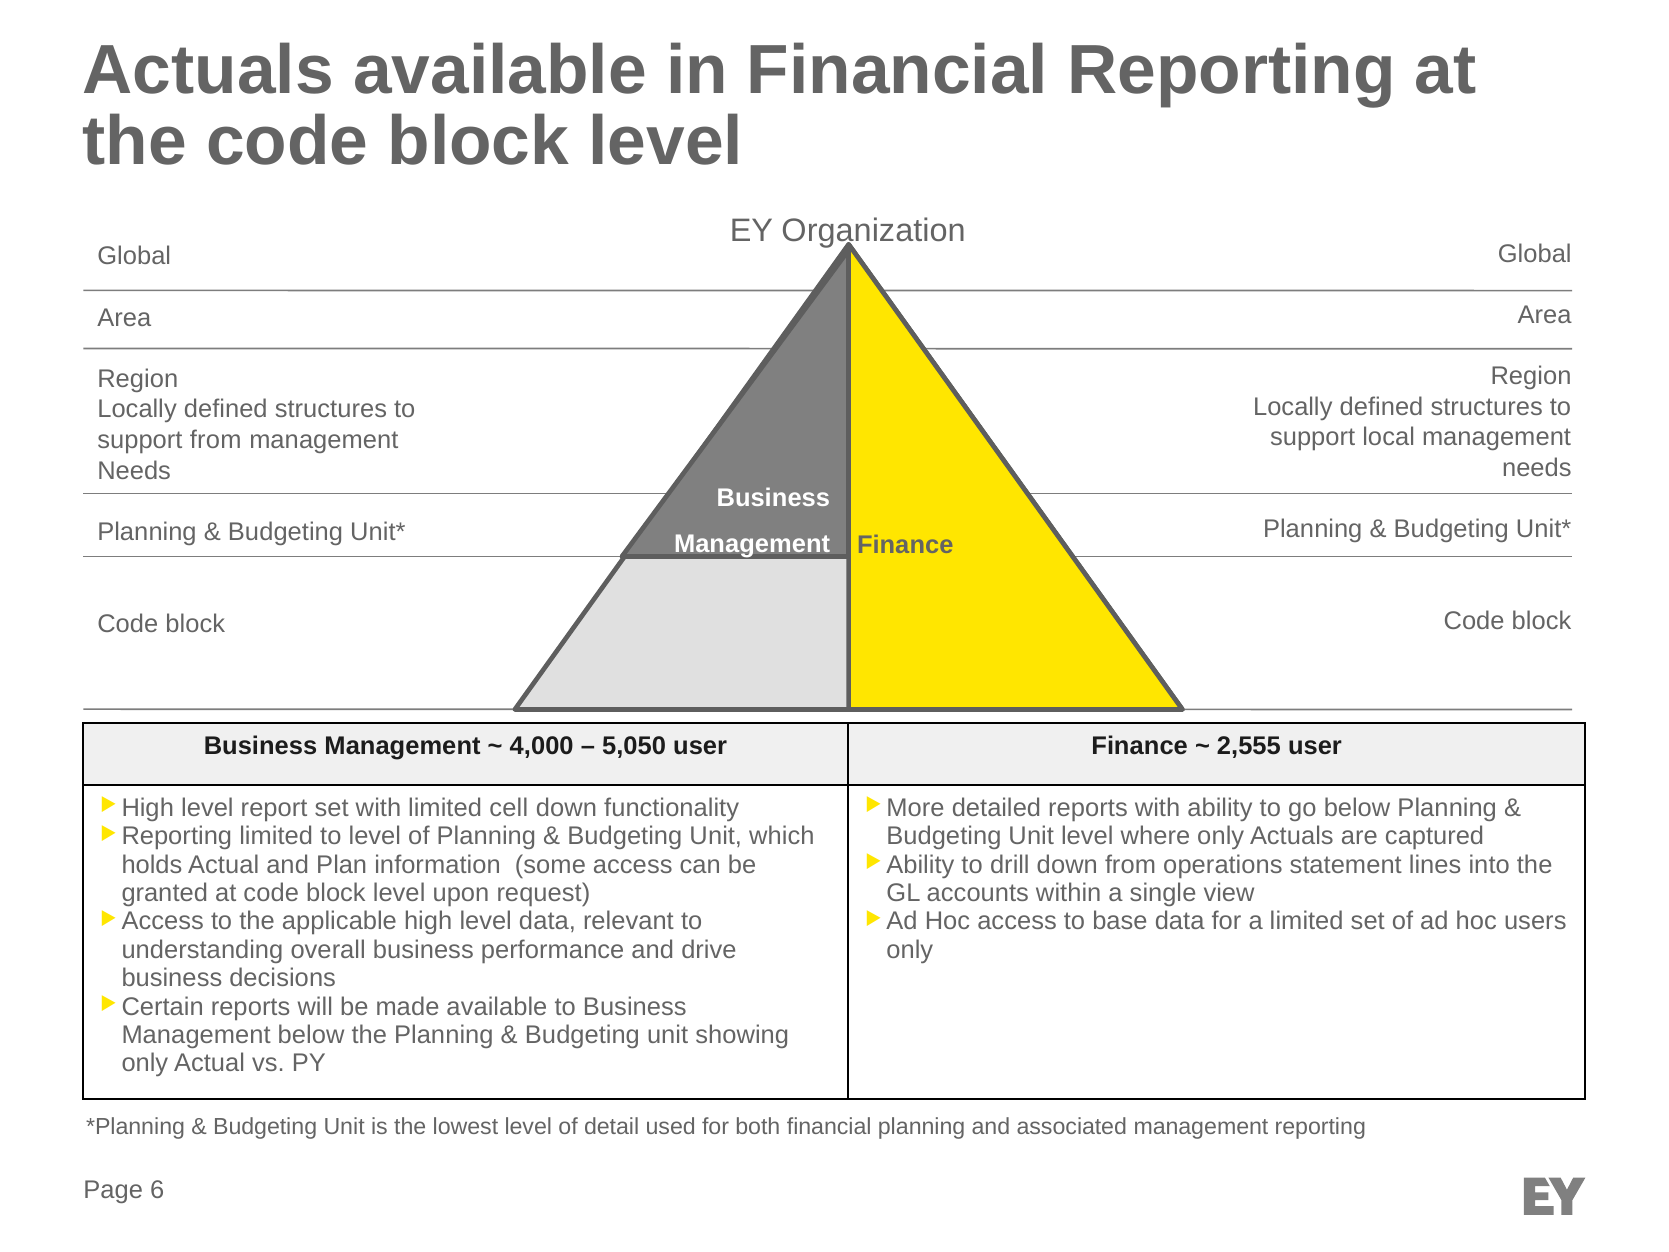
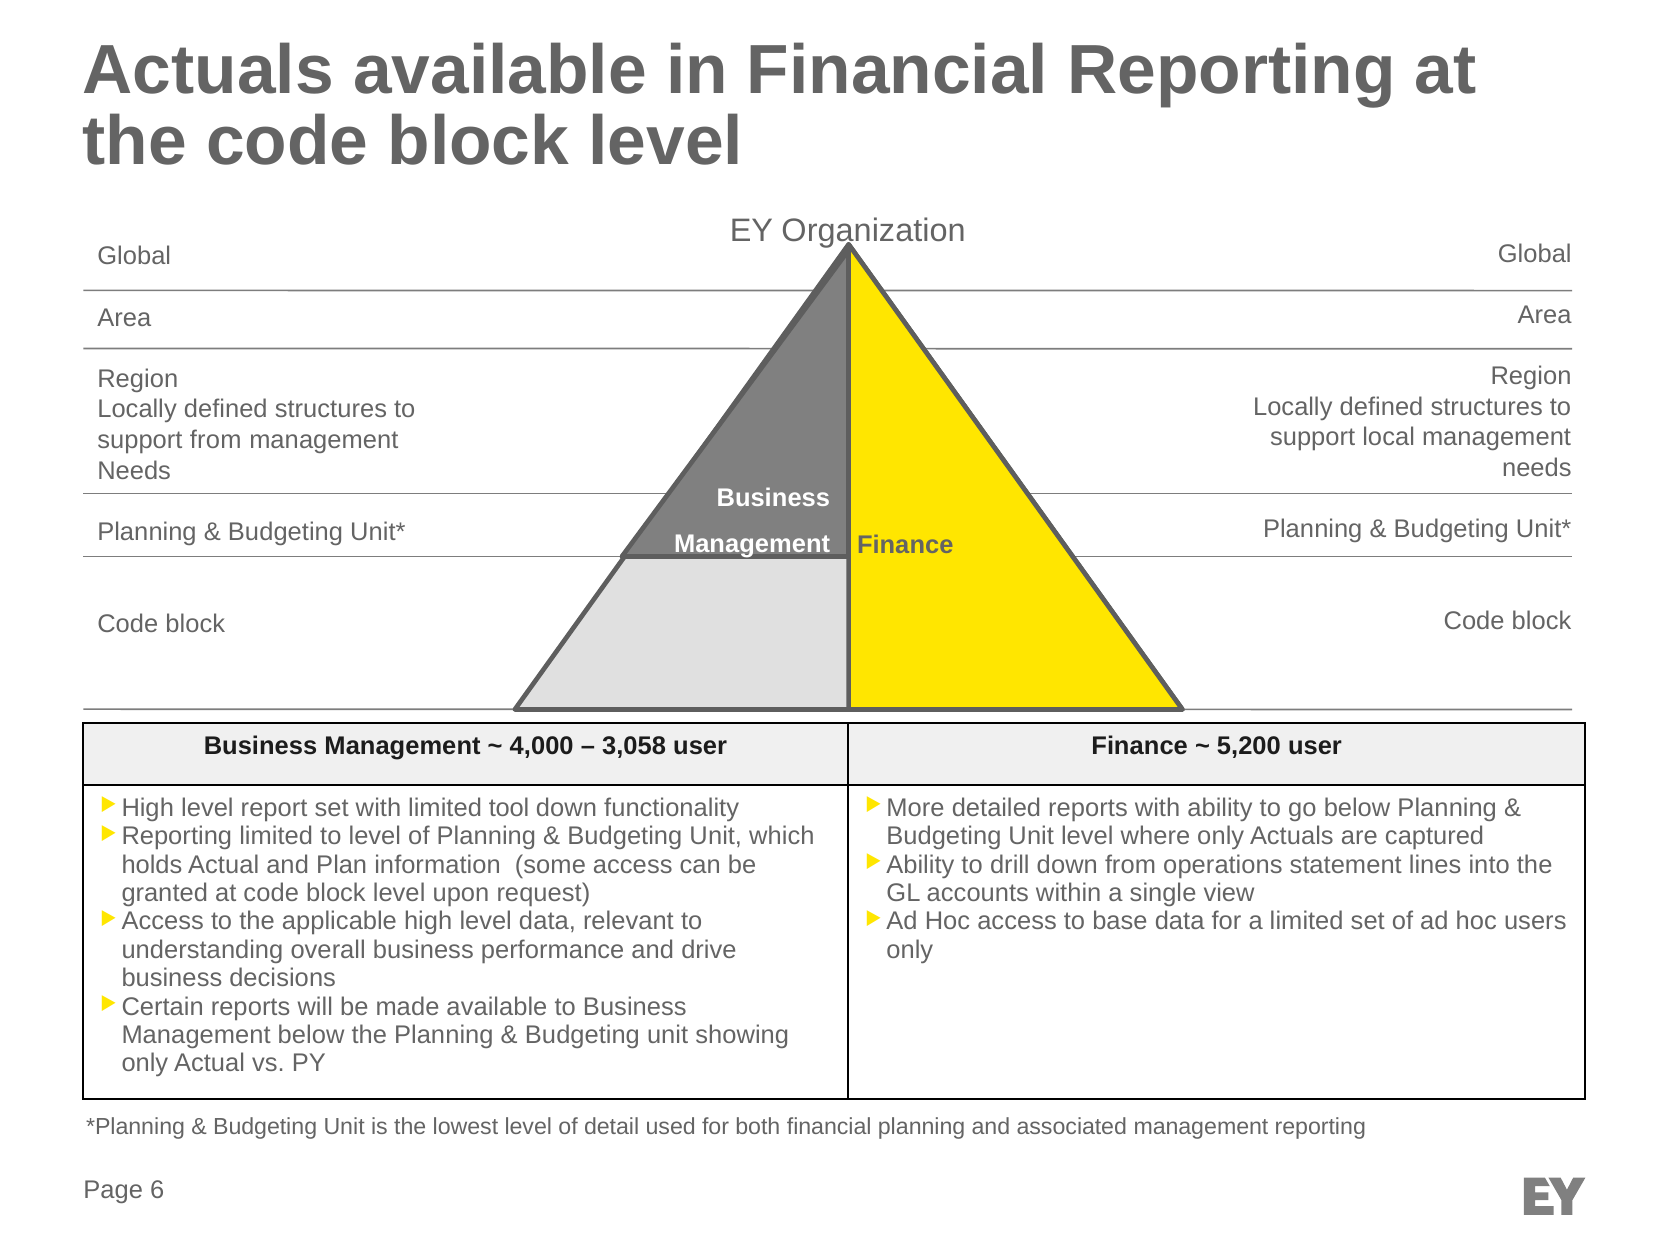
5,050: 5,050 -> 3,058
2,555: 2,555 -> 5,200
cell: cell -> tool
